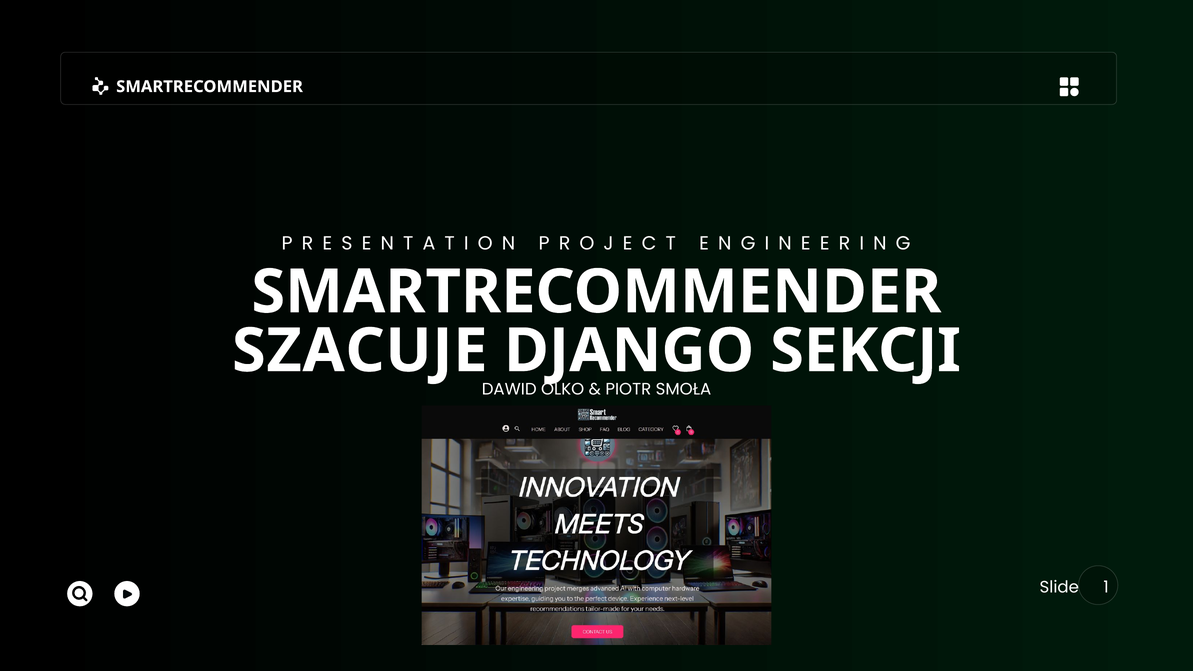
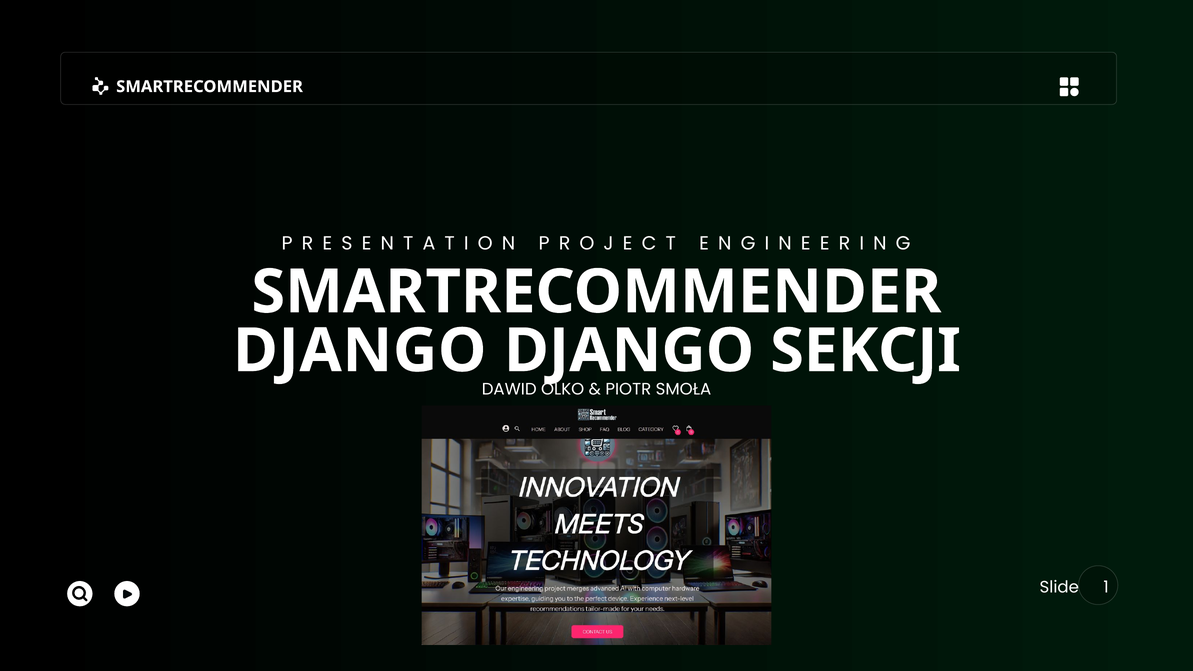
SZACUJE at (360, 351): SZACUJE -> DJANGO
